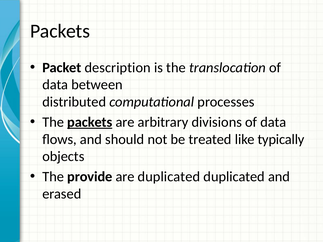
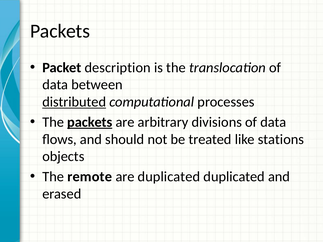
distributed underline: none -> present
typically: typically -> stations
provide: provide -> remote
